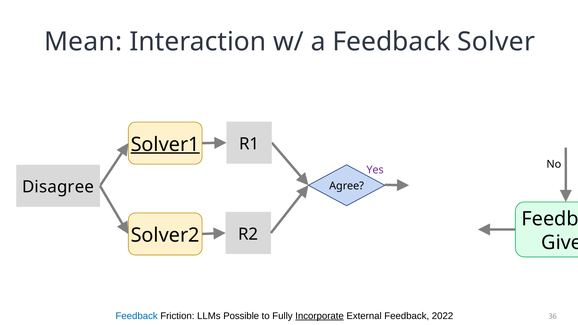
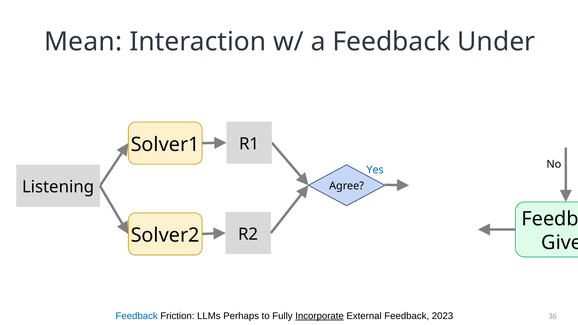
Solver: Solver -> Under
Solver1 underline: present -> none
Yes colour: purple -> blue
Disagree: Disagree -> Listening
Possible: Possible -> Perhaps
2022: 2022 -> 2023
